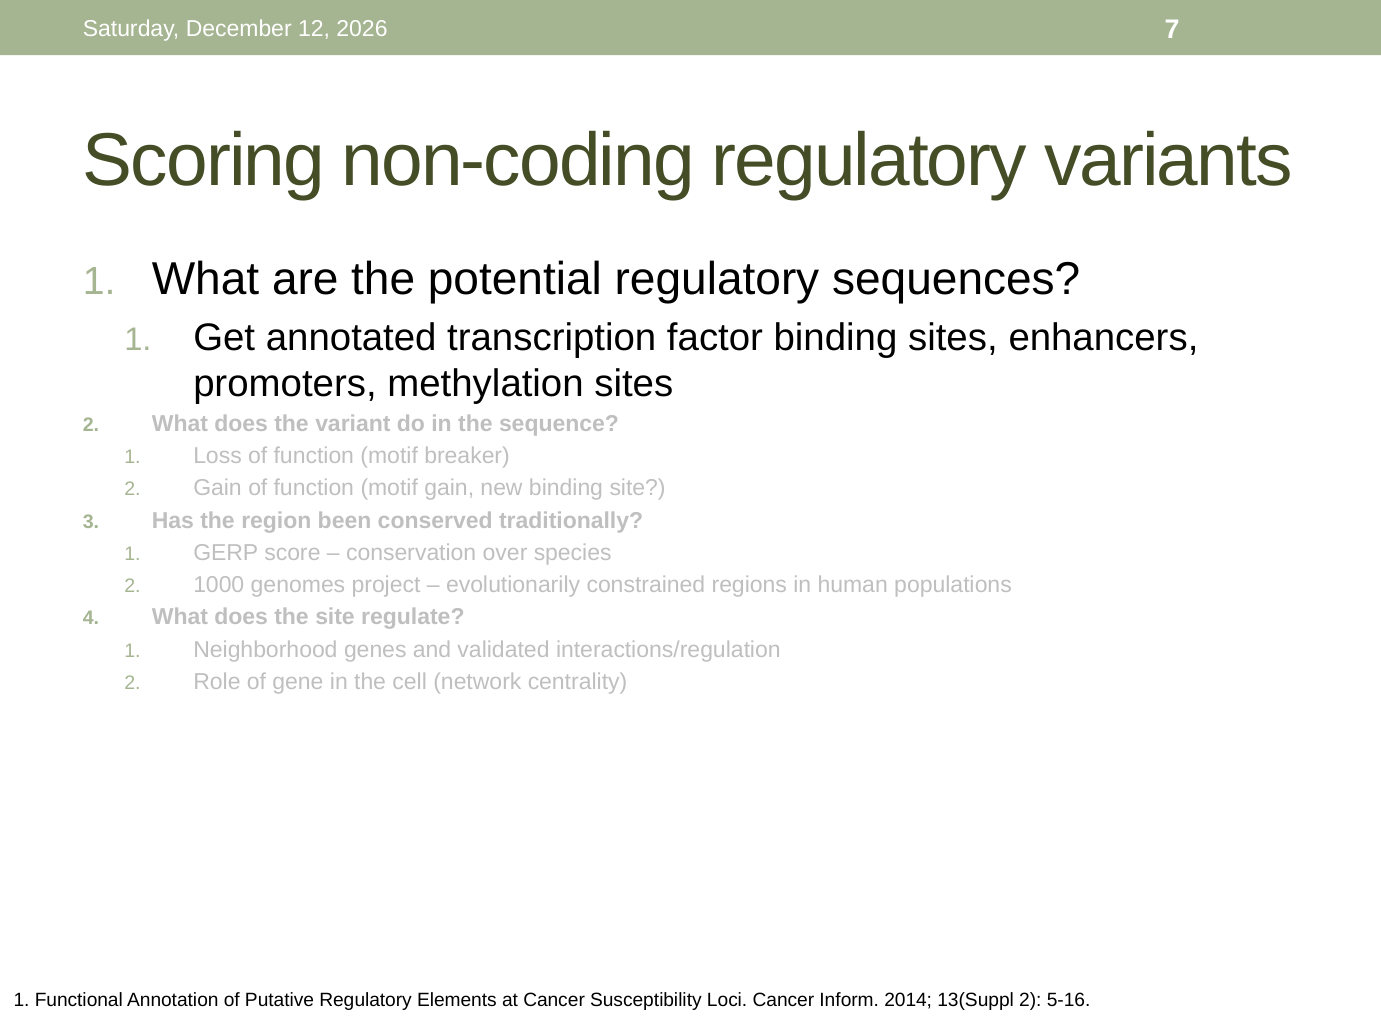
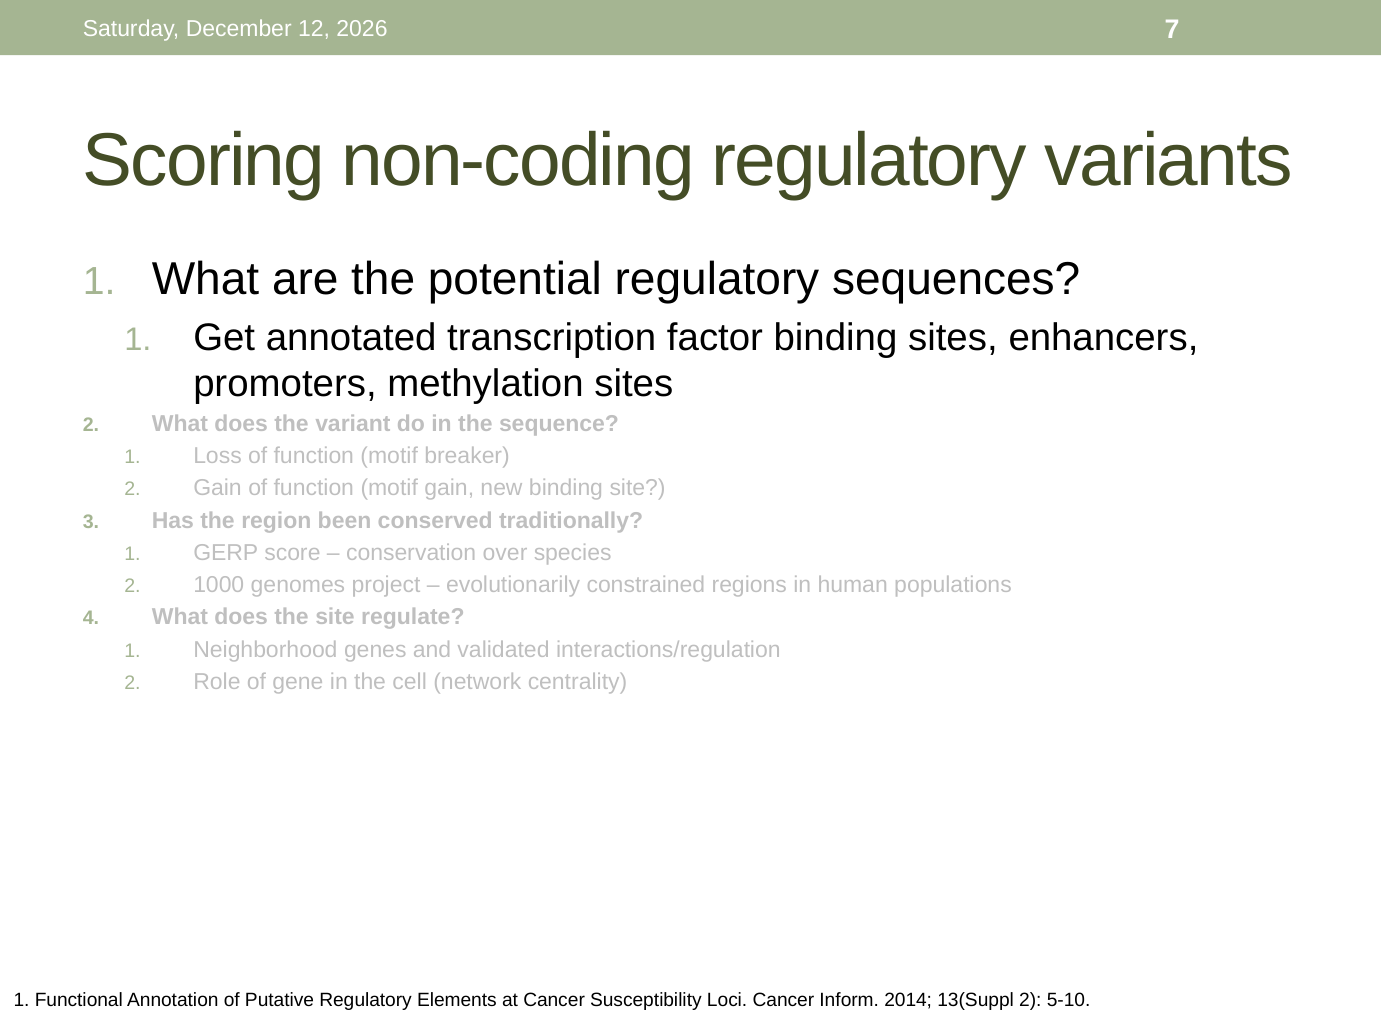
5-16: 5-16 -> 5-10
